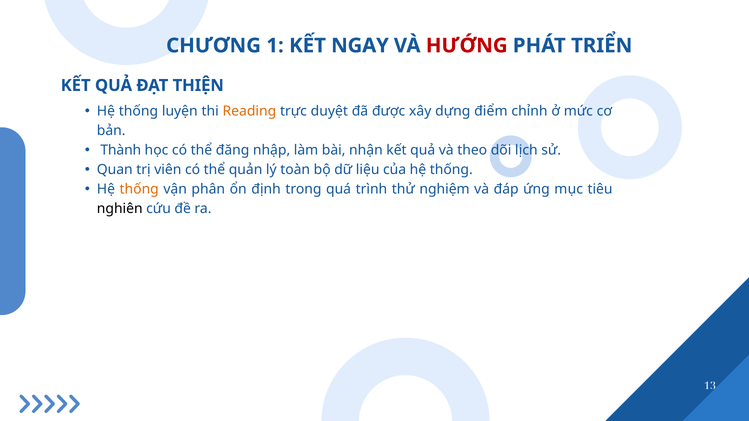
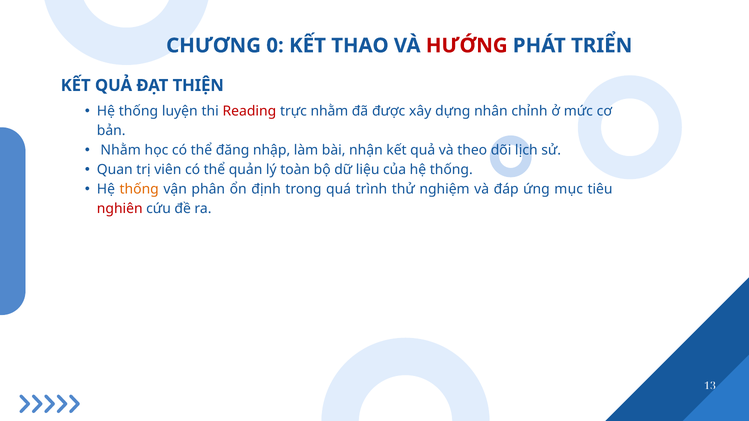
1: 1 -> 0
NGAY: NGAY -> THAO
Reading colour: orange -> red
trực duyệt: duyệt -> nhằm
điểm: điểm -> nhân
Thành at (121, 150): Thành -> Nhằm
nghiên colour: black -> red
